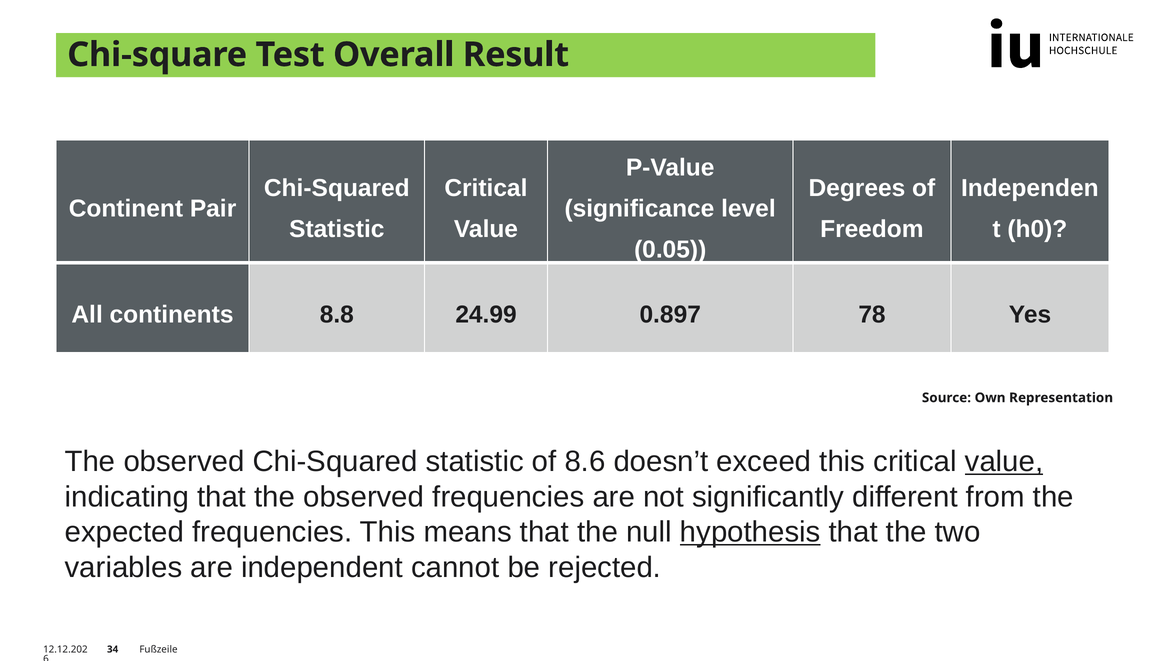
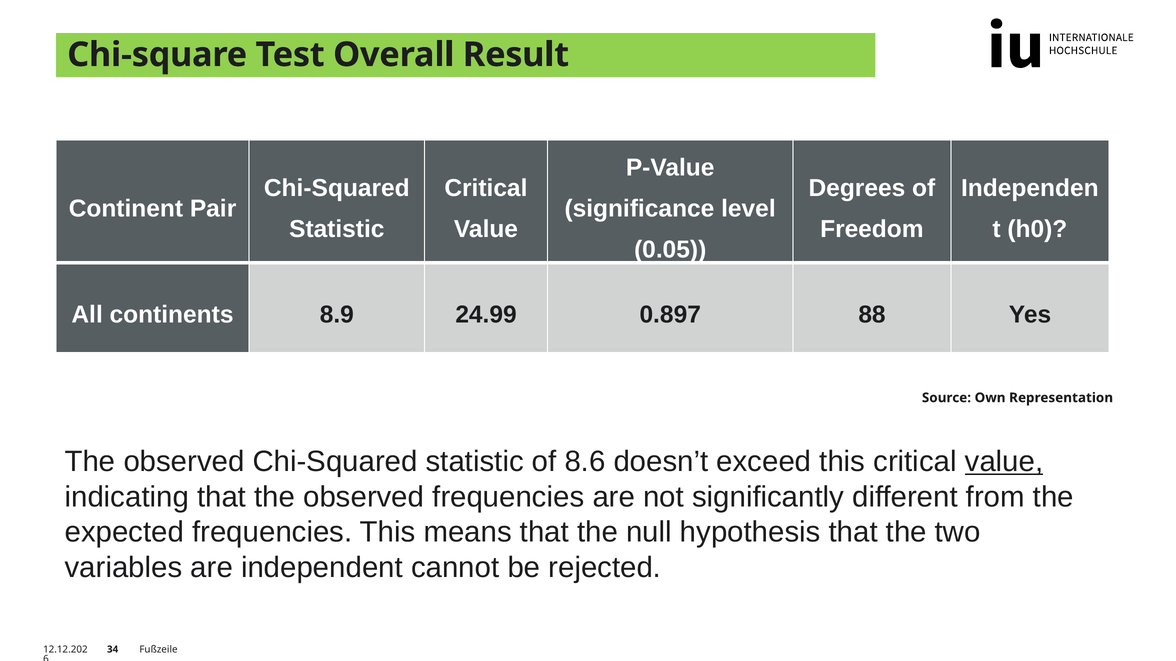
8.8: 8.8 -> 8.9
78: 78 -> 88
hypothesis underline: present -> none
